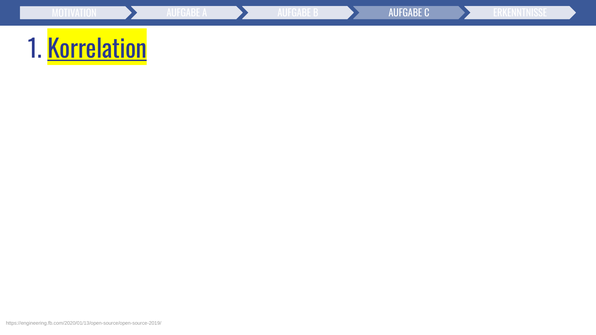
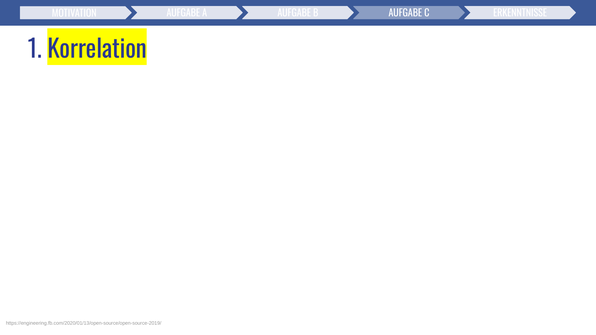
Korrelation underline: present -> none
